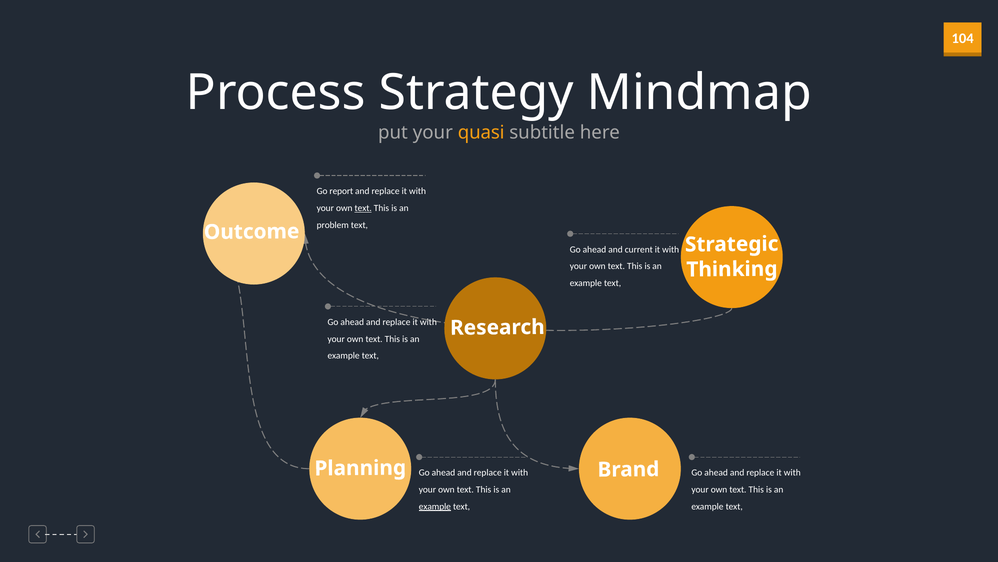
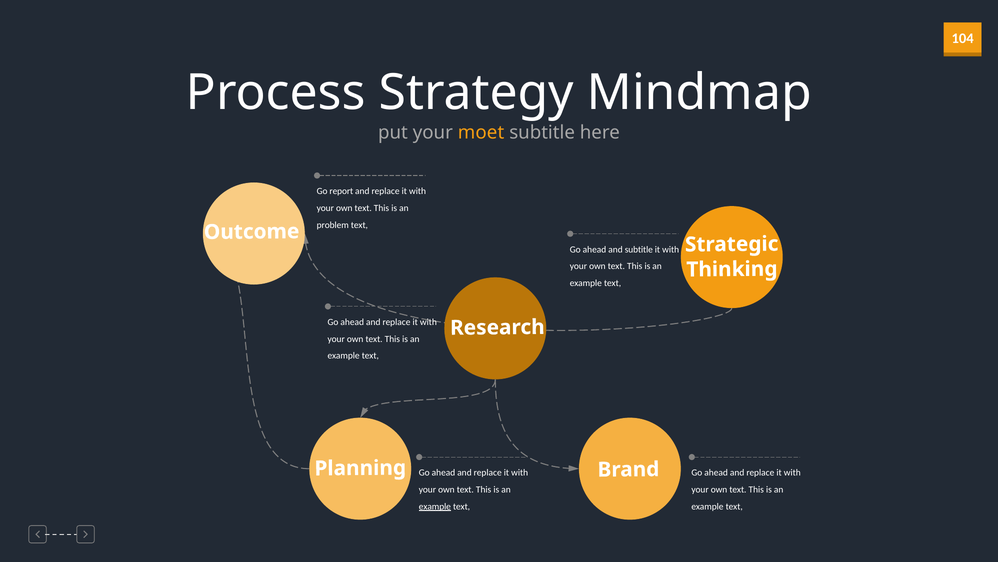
quasi: quasi -> moet
text at (363, 208) underline: present -> none
and current: current -> subtitle
